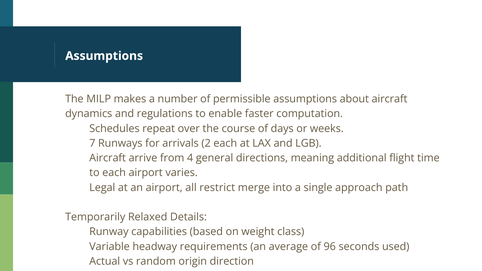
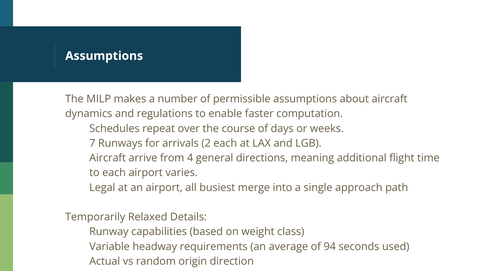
restrict: restrict -> busiest
96: 96 -> 94
